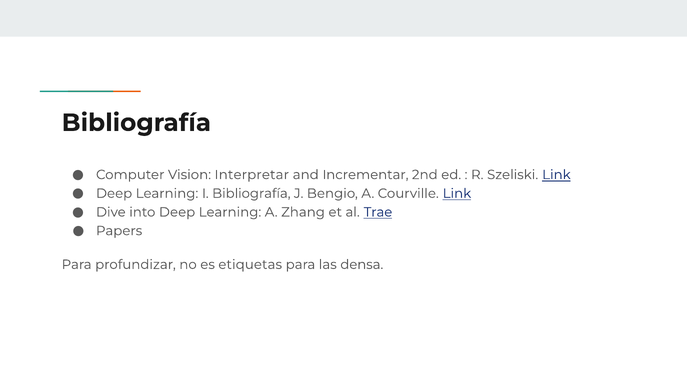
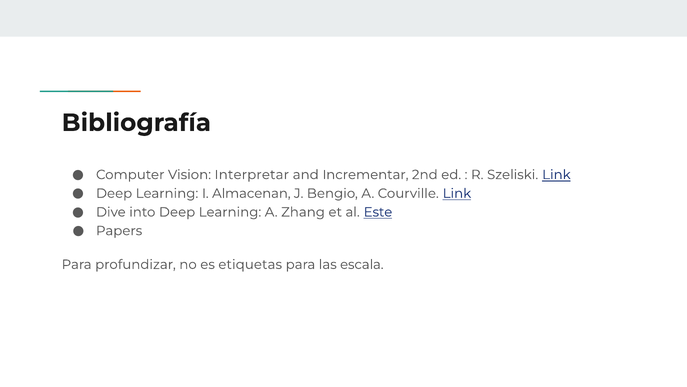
I Bibliografía: Bibliografía -> Almacenan
Trae: Trae -> Este
densa: densa -> escala
